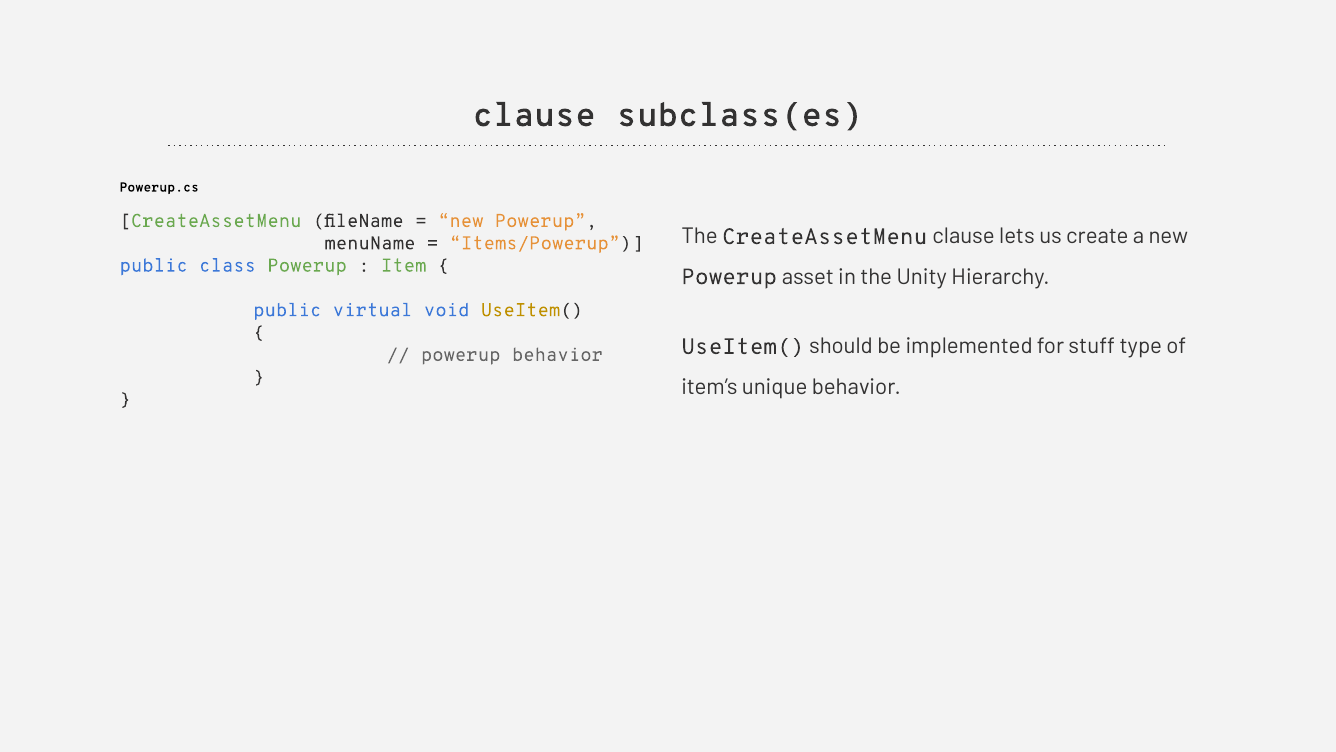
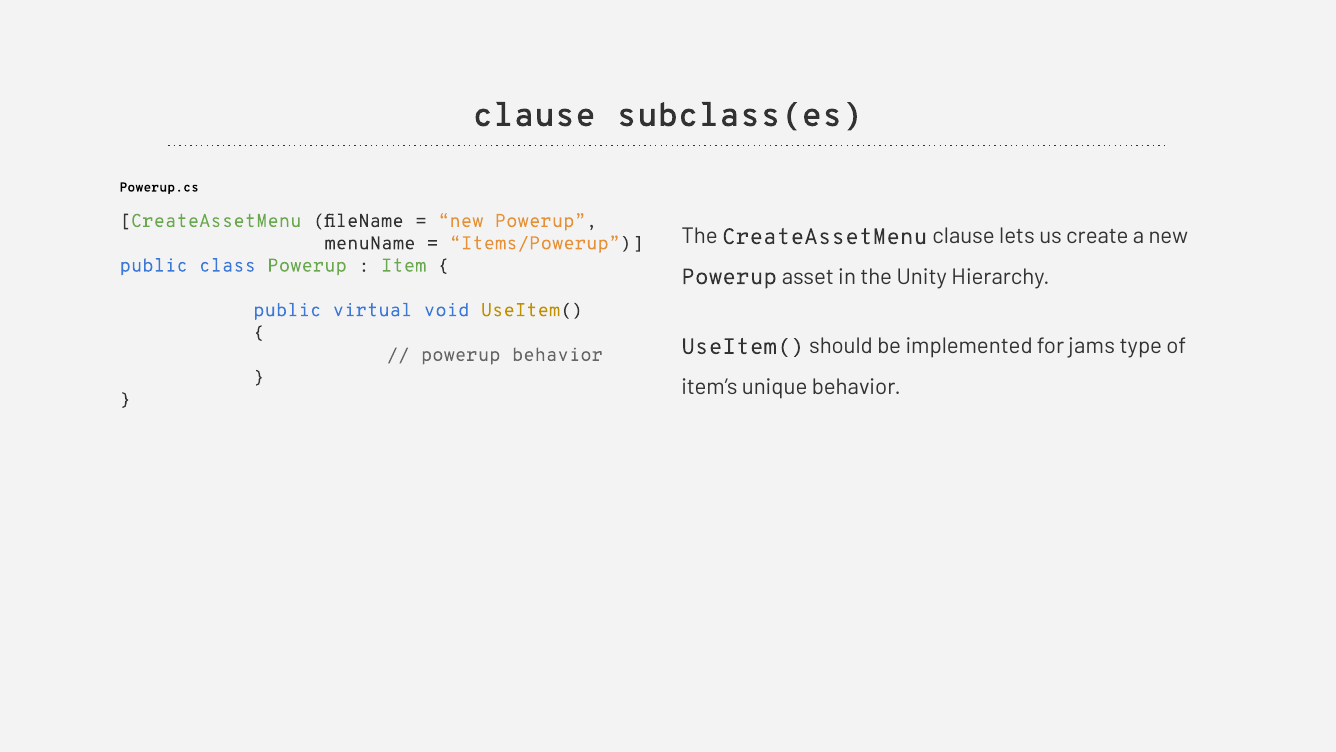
stuff: stuff -> jams
